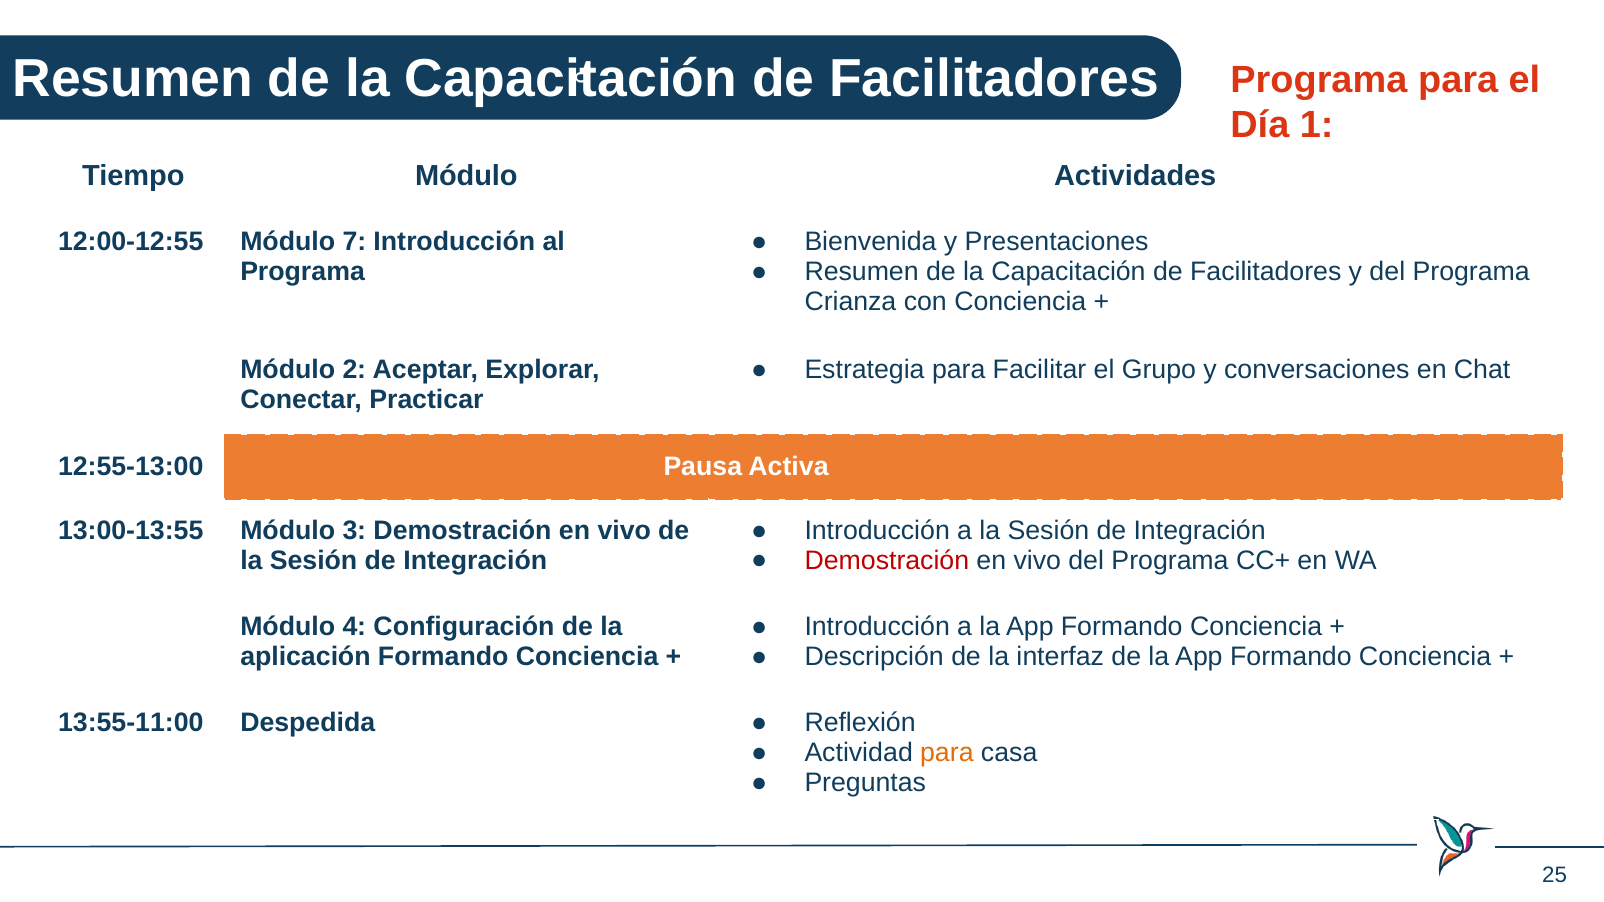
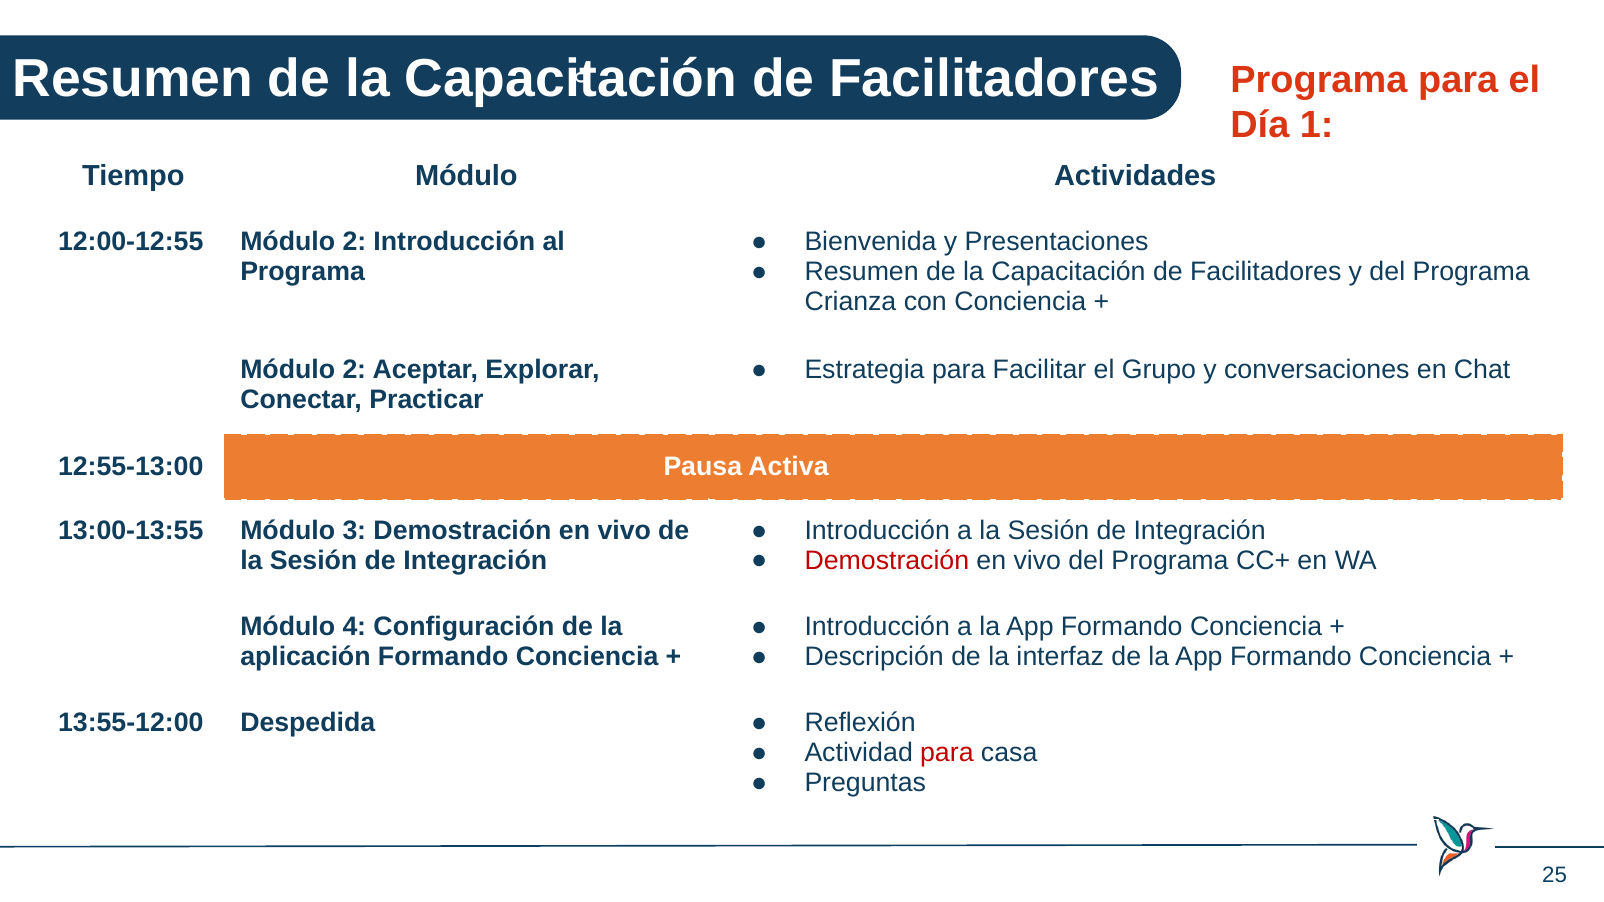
12:00-12:55 Módulo 7: 7 -> 2
13:55-11:00: 13:55-11:00 -> 13:55-12:00
para at (947, 753) colour: orange -> red
